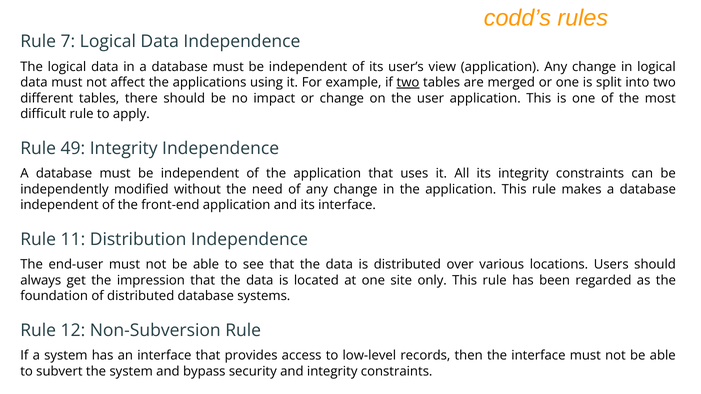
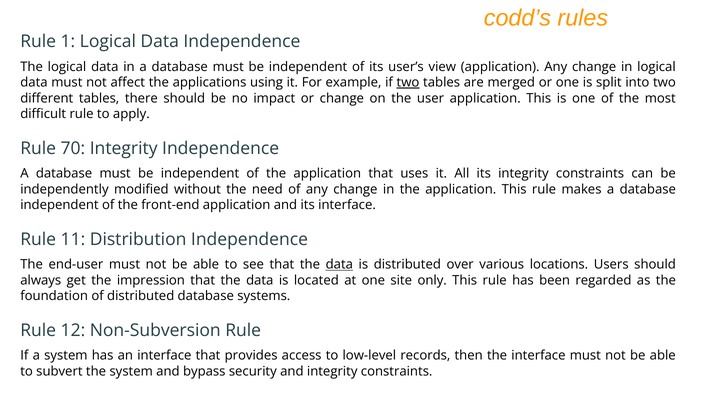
7: 7 -> 1
49: 49 -> 70
data at (339, 265) underline: none -> present
